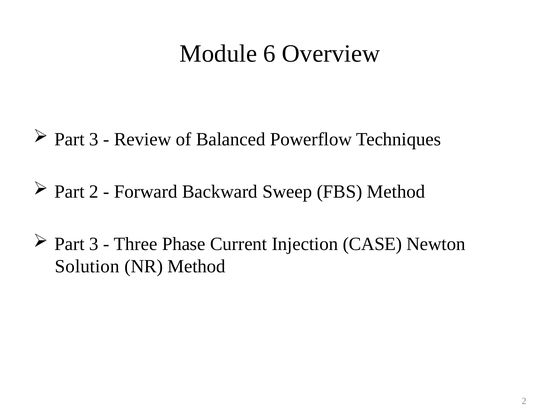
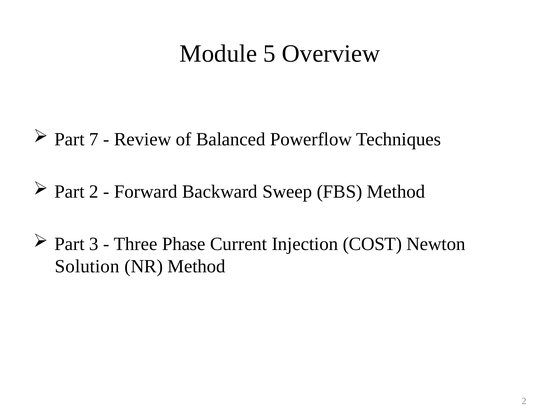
6: 6 -> 5
3 at (94, 139): 3 -> 7
CASE: CASE -> COST
